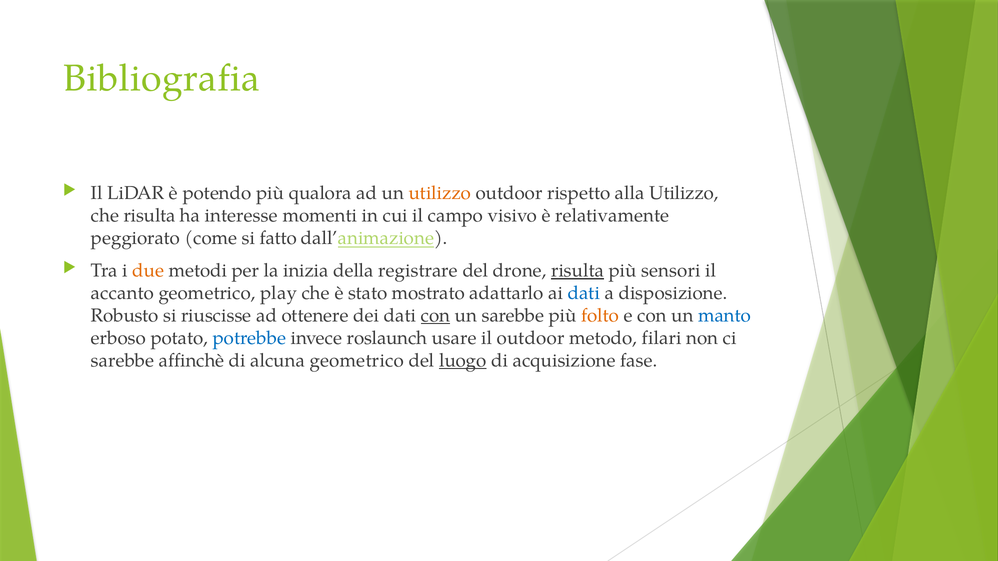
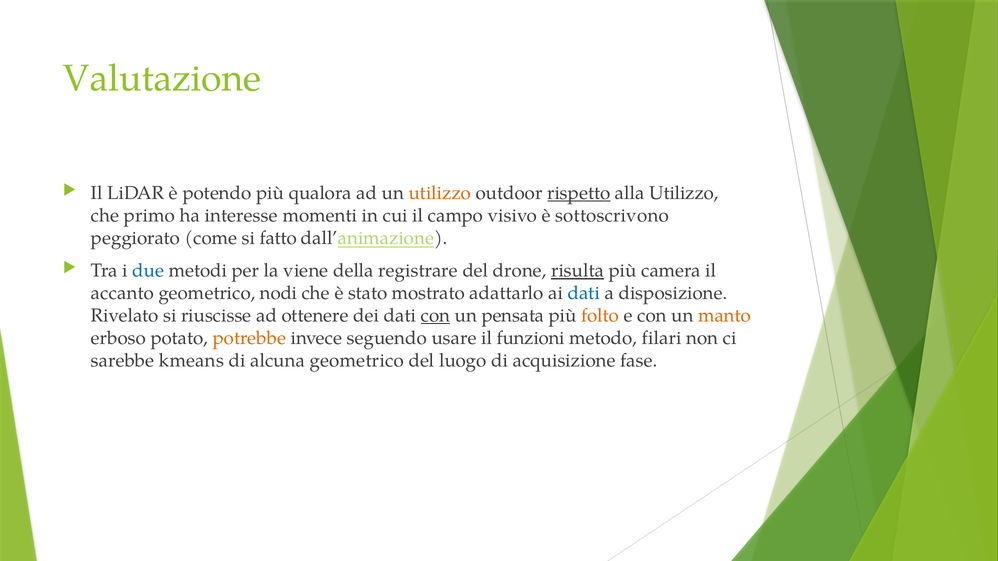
Bibliografia: Bibliografia -> Valutazione
rispetto underline: none -> present
che risulta: risulta -> primo
relativamente: relativamente -> sottoscrivono
due colour: orange -> blue
inizia: inizia -> viene
sensori: sensori -> camera
play: play -> nodi
Robusto: Robusto -> Rivelato
un sarebbe: sarebbe -> pensata
manto colour: blue -> orange
potrebbe colour: blue -> orange
roslaunch: roslaunch -> seguendo
il outdoor: outdoor -> funzioni
affinchè: affinchè -> kmeans
luogo underline: present -> none
